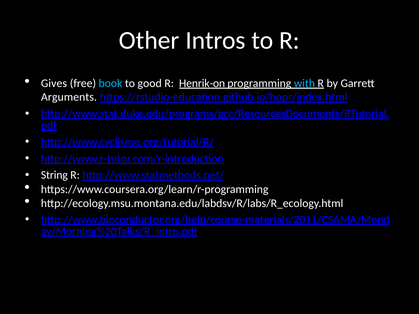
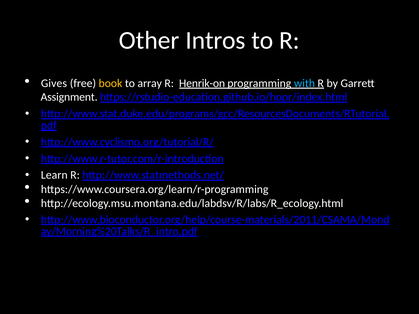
book colour: light blue -> yellow
good: good -> array
Arguments: Arguments -> Assignment
String: String -> Learn
